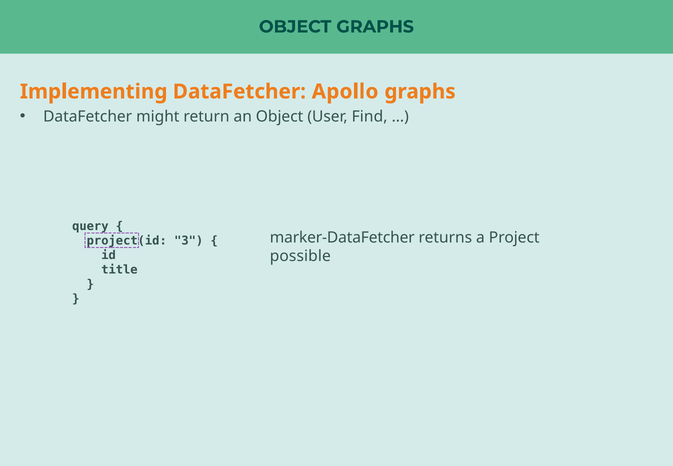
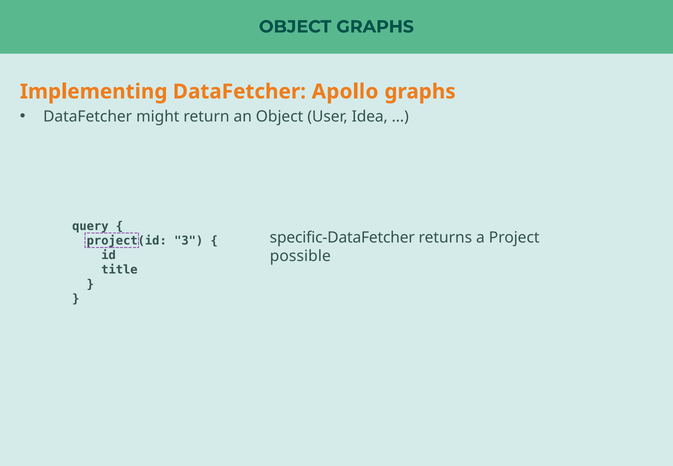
Find: Find -> Idea
marker-DataFetcher: marker-DataFetcher -> specific-DataFetcher
